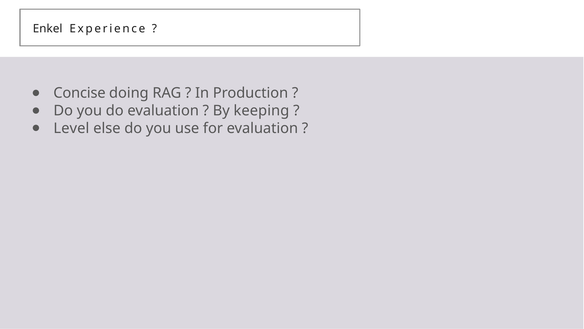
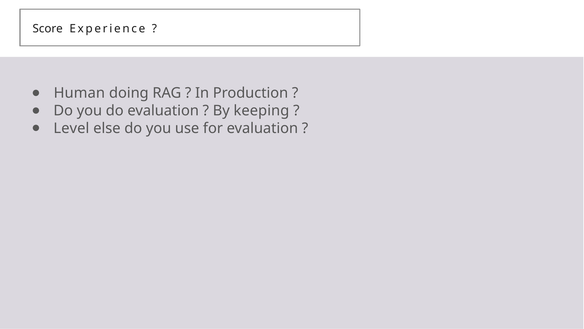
Enkel: Enkel -> Score
Concise: Concise -> Human
